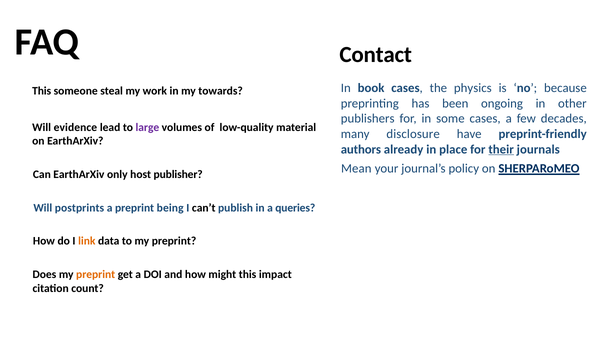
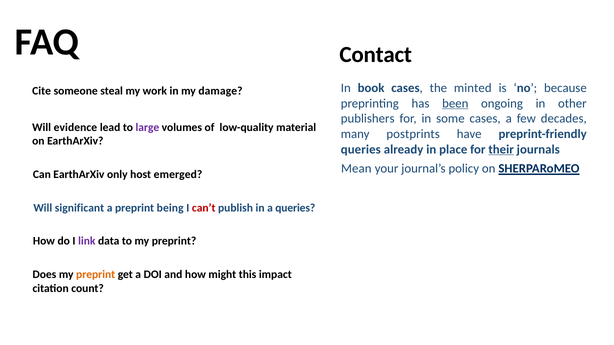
This at (42, 91): This -> Cite
towards: towards -> damage
physics: physics -> minted
been underline: none -> present
disclosure: disclosure -> postprints
authors at (361, 149): authors -> queries
publisher: publisher -> emerged
postprints: postprints -> significant
can’t colour: black -> red
link colour: orange -> purple
